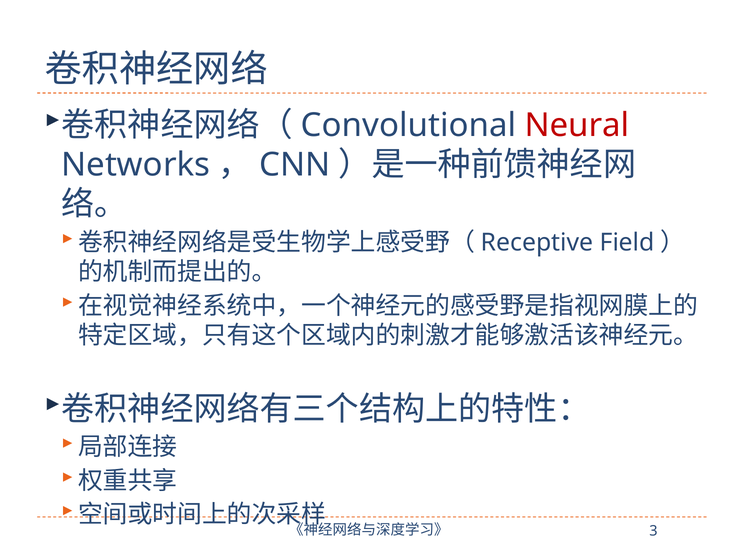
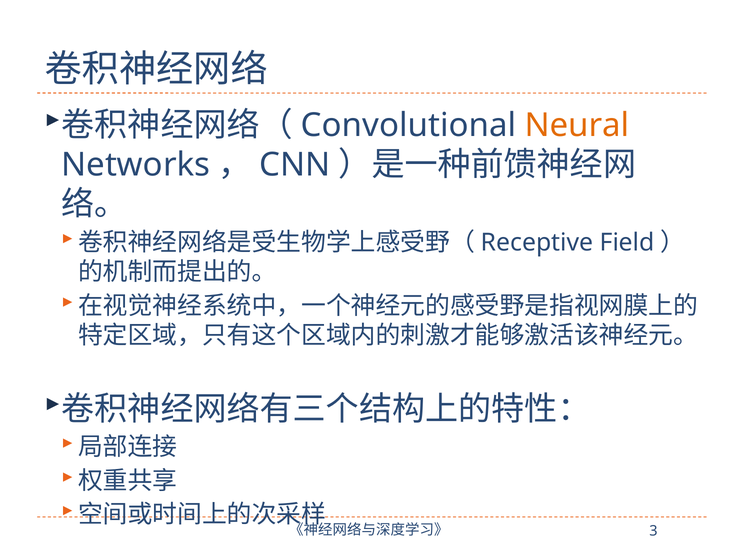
Neural colour: red -> orange
